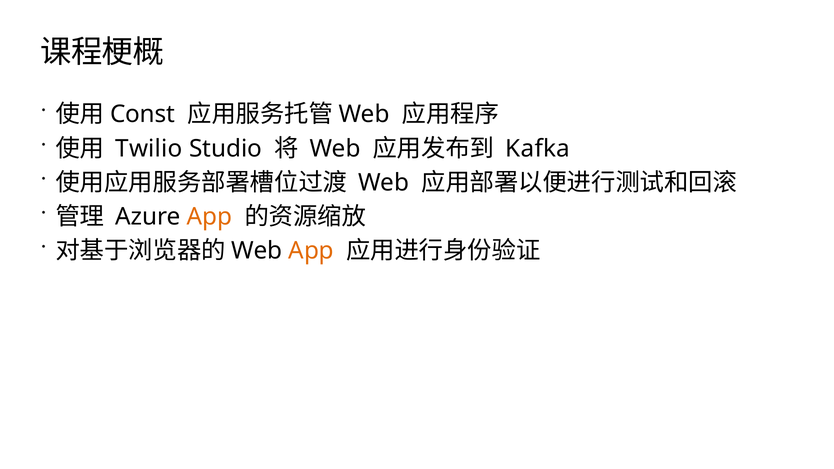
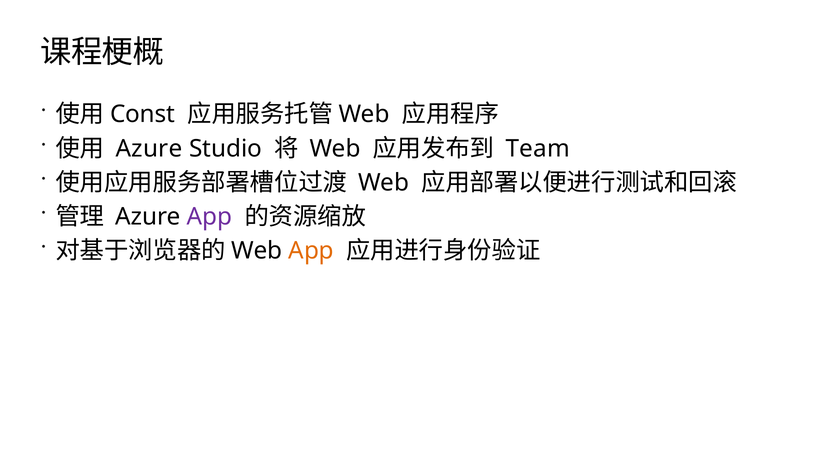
Twilio at (149, 149): Twilio -> Azure
Kafka: Kafka -> Team
App at (210, 217) colour: orange -> purple
